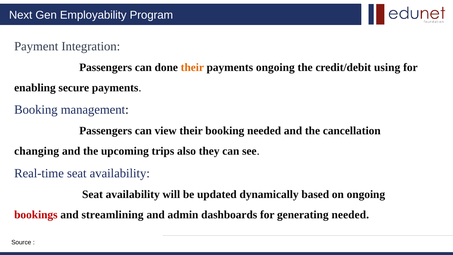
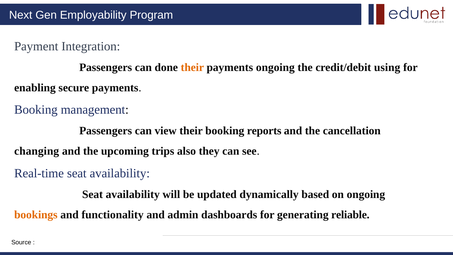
booking needed: needed -> reports
bookings colour: red -> orange
streamlining: streamlining -> functionality
generating needed: needed -> reliable
